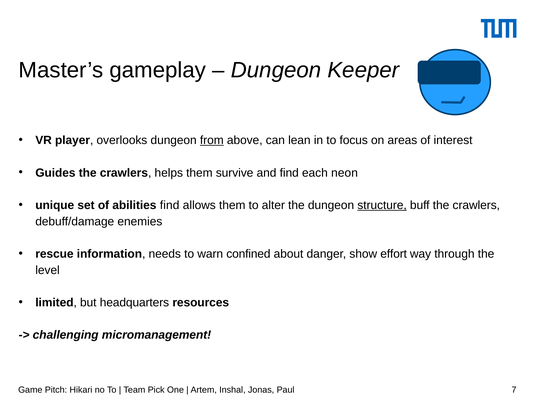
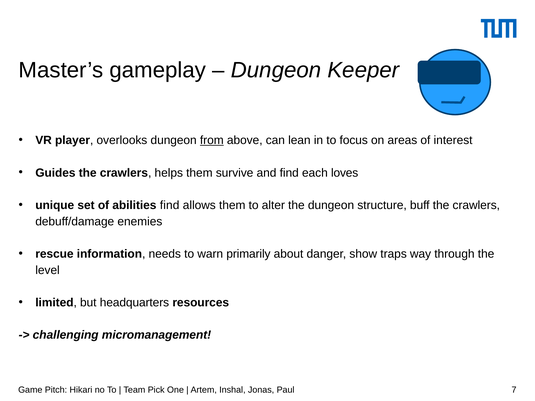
neon: neon -> loves
structure underline: present -> none
confined: confined -> primarily
effort: effort -> traps
